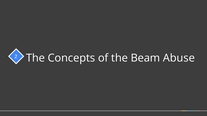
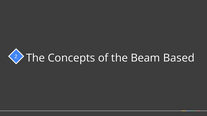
Abuse: Abuse -> Based
